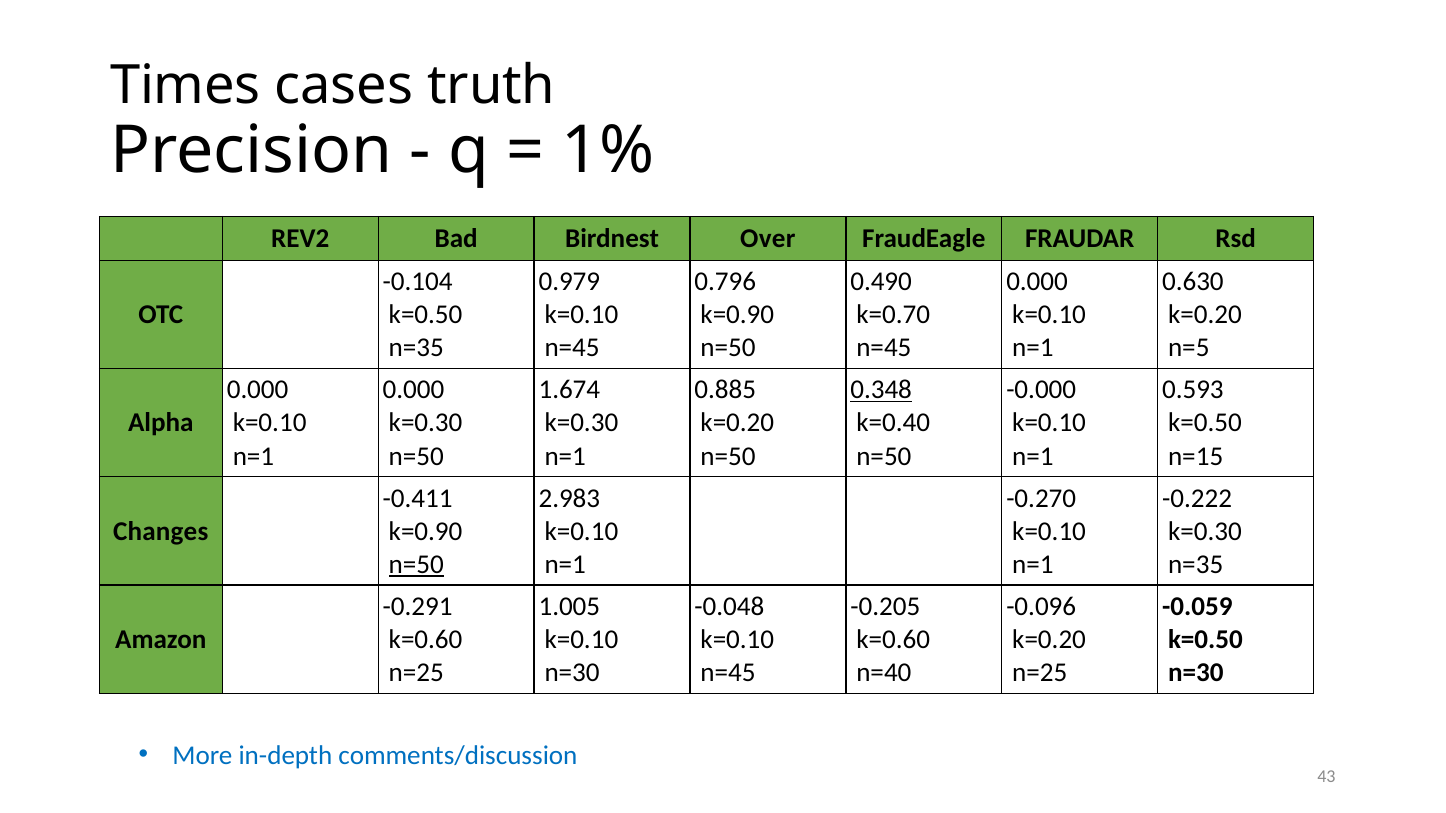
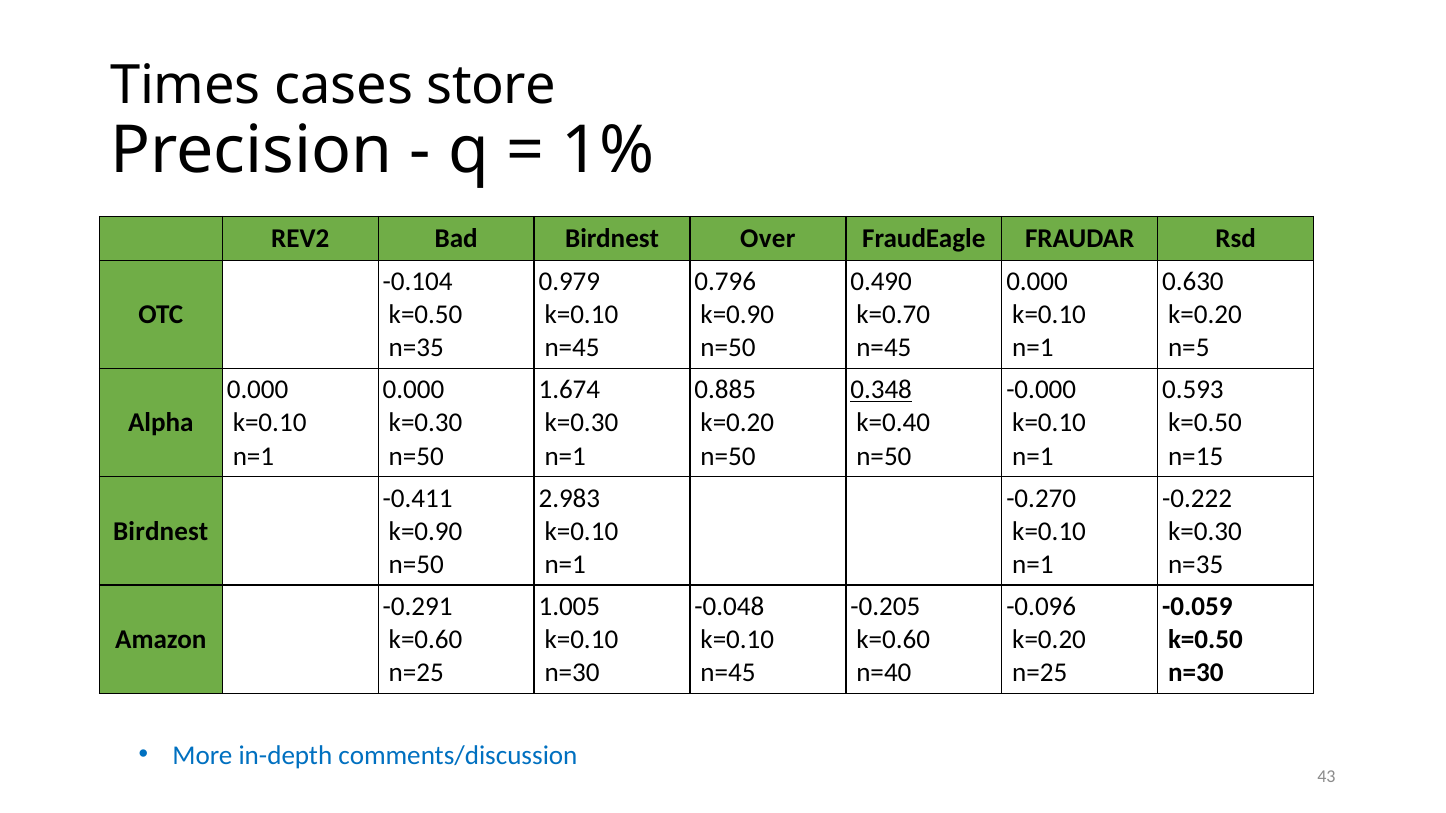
truth: truth -> store
Changes at (161, 532): Changes -> Birdnest
n=50 at (416, 565) underline: present -> none
